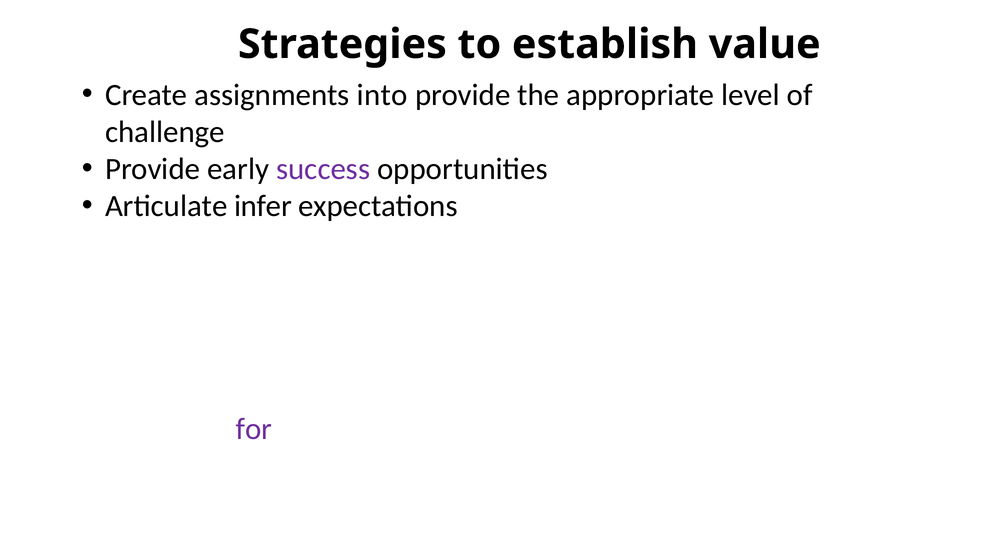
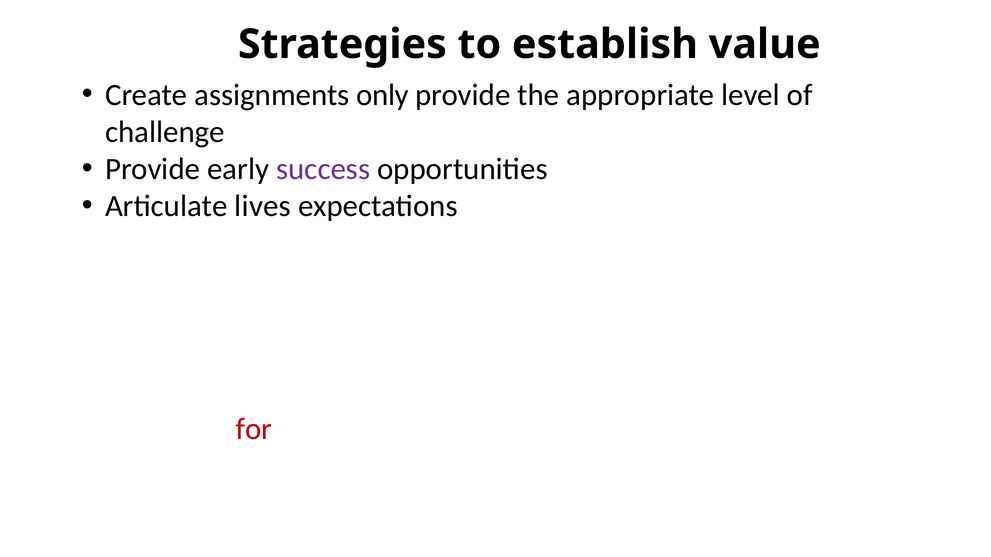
into: into -> only
infer: infer -> lives
for colour: purple -> red
